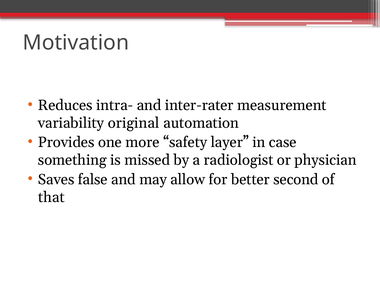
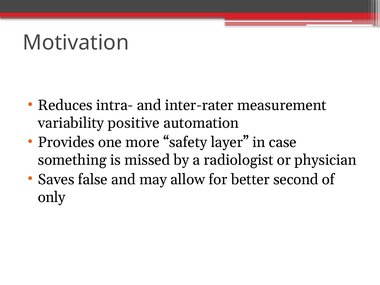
original: original -> positive
that: that -> only
